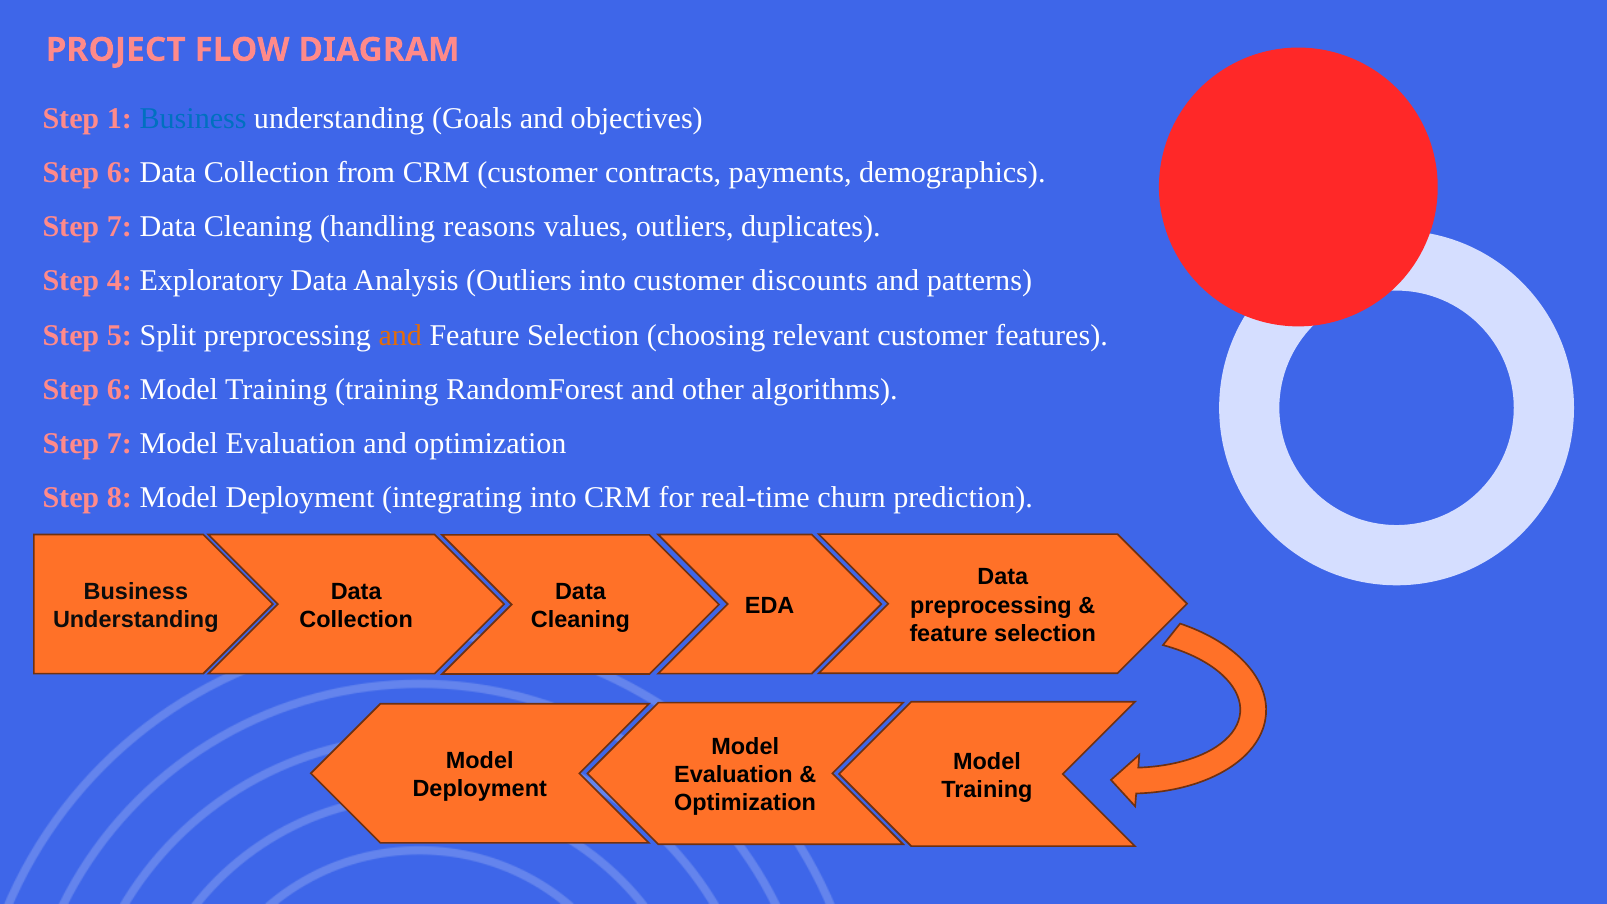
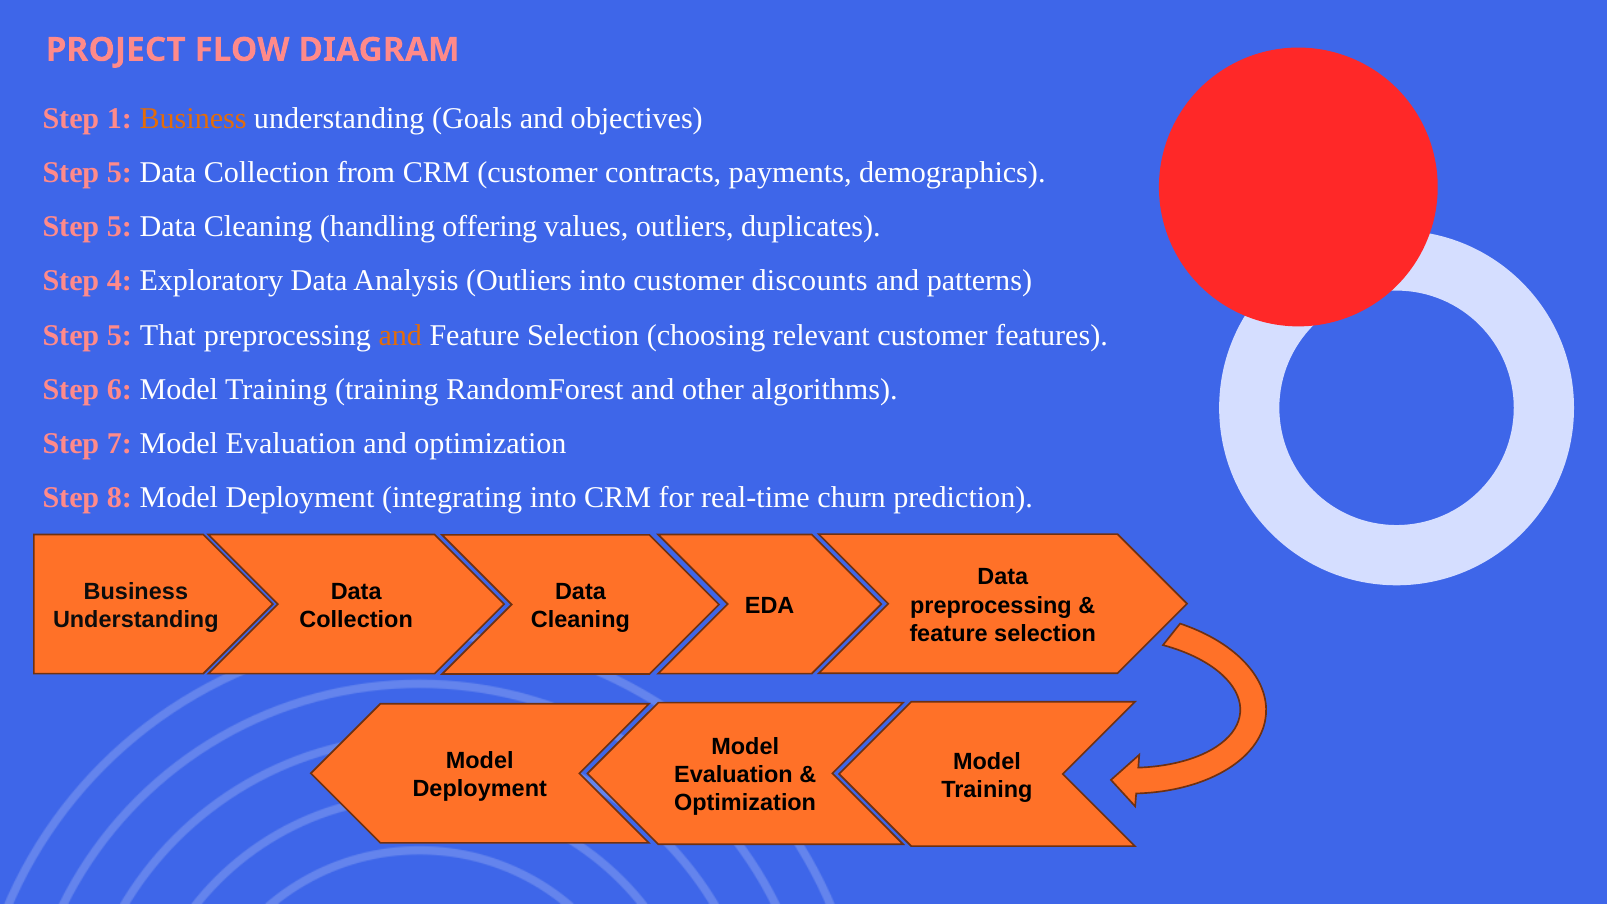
Business at (193, 118) colour: blue -> orange
6 at (119, 172): 6 -> 5
7 at (119, 227): 7 -> 5
reasons: reasons -> offering
Split: Split -> That
